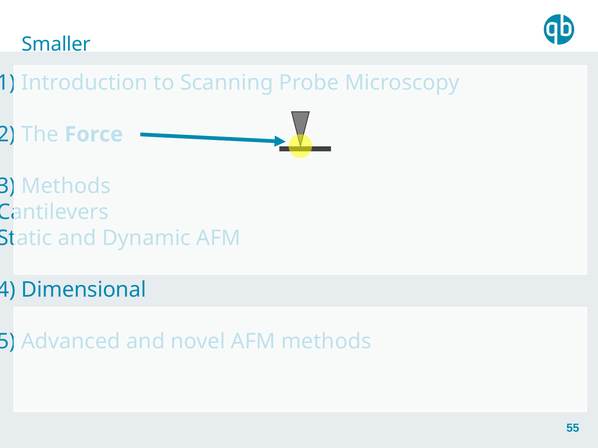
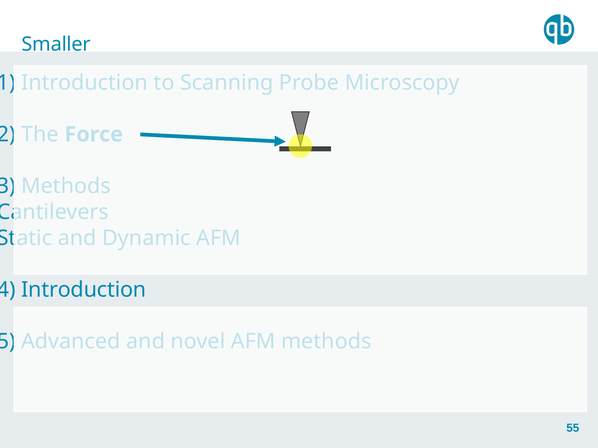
Dimensional at (84, 290): Dimensional -> Introduction
